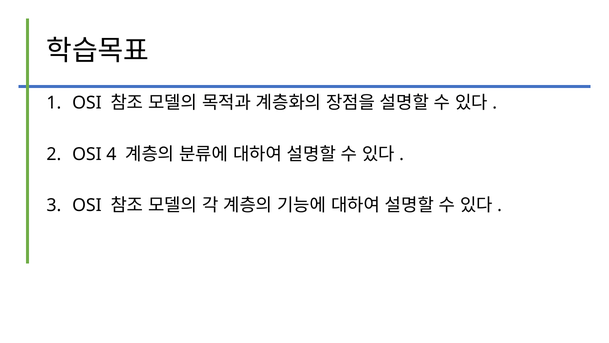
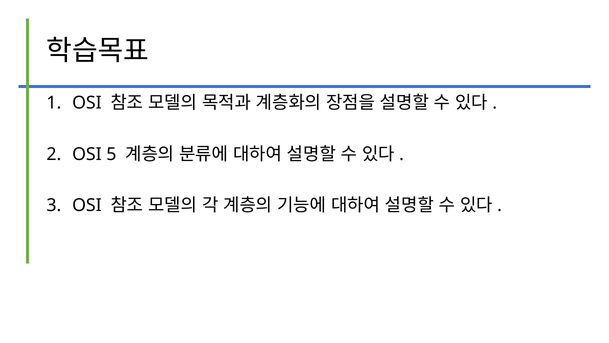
4: 4 -> 5
